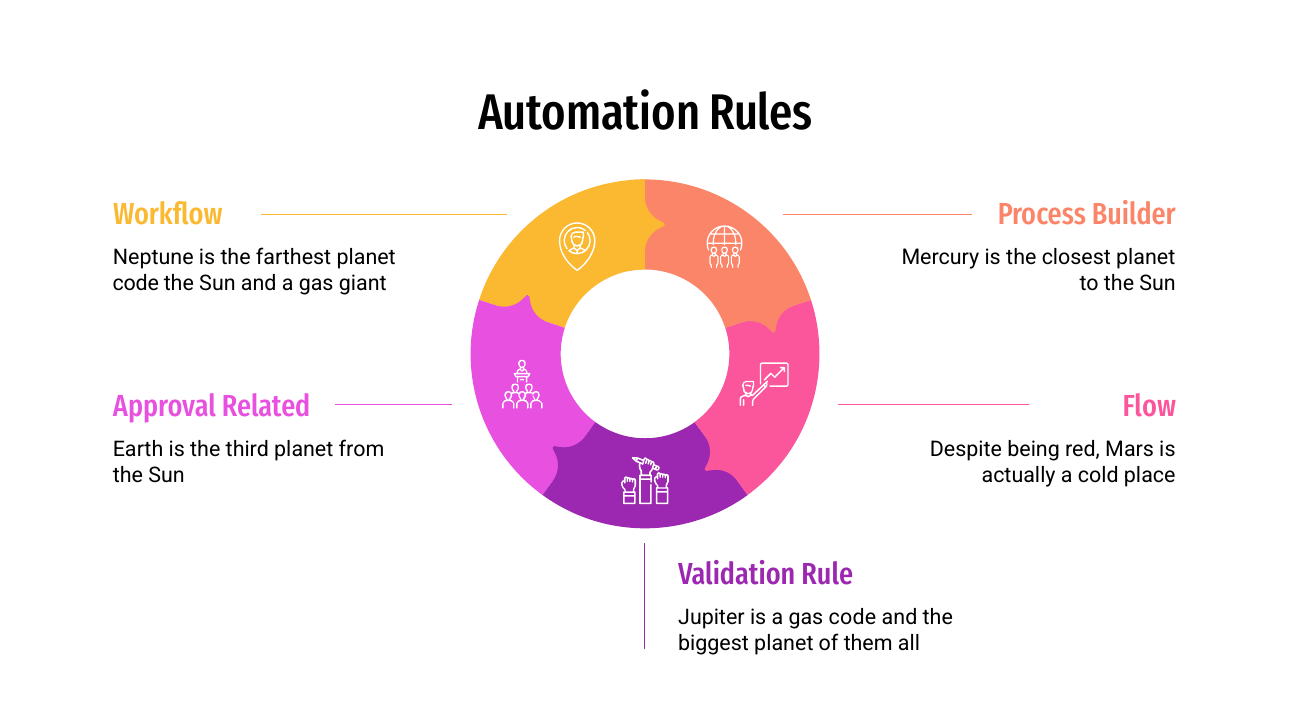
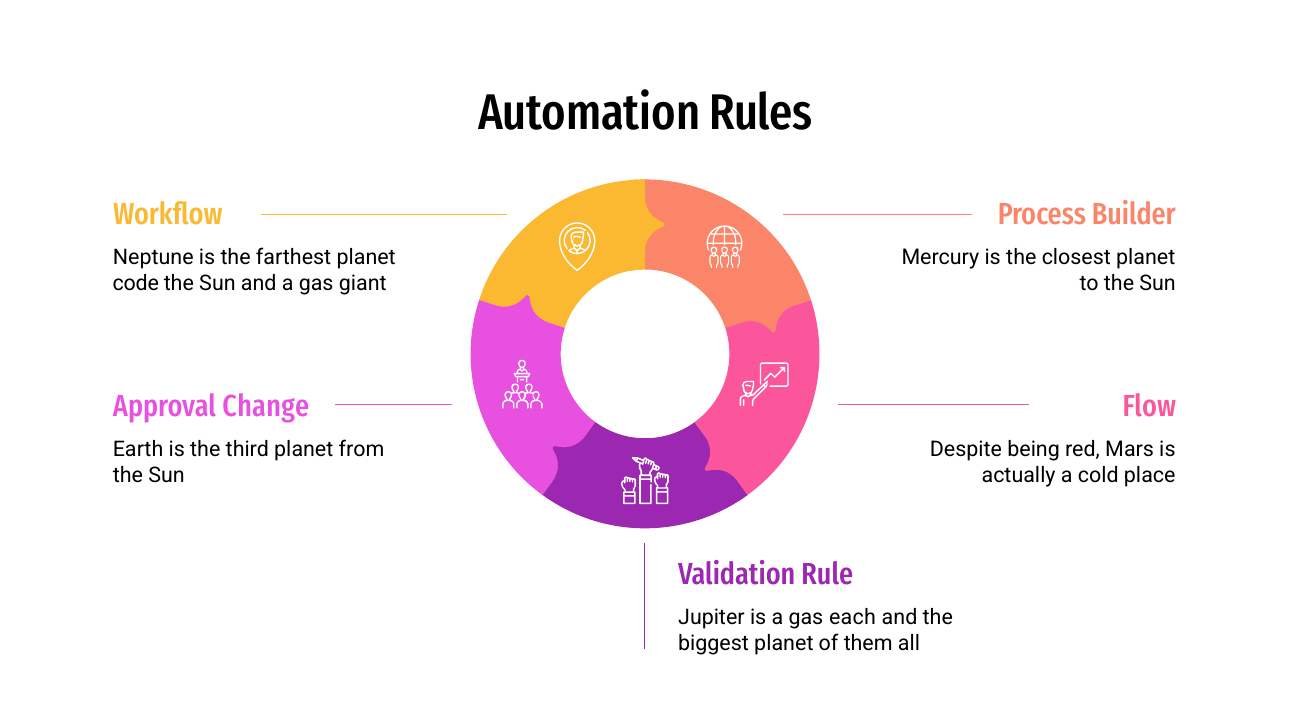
Related: Related -> Change
gas code: code -> each
